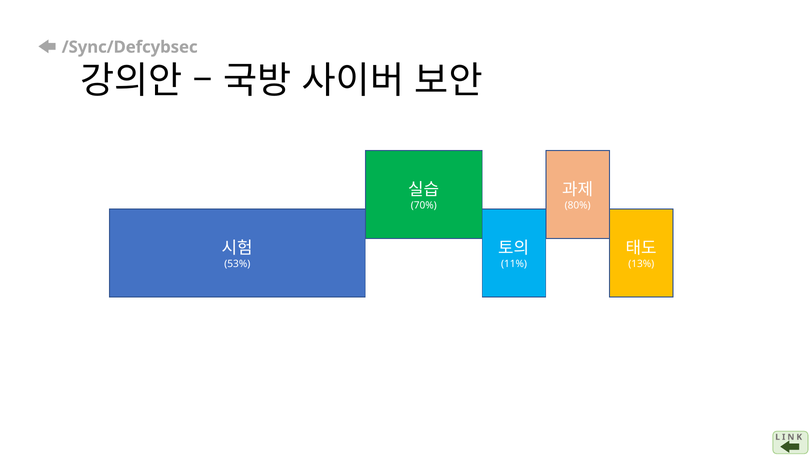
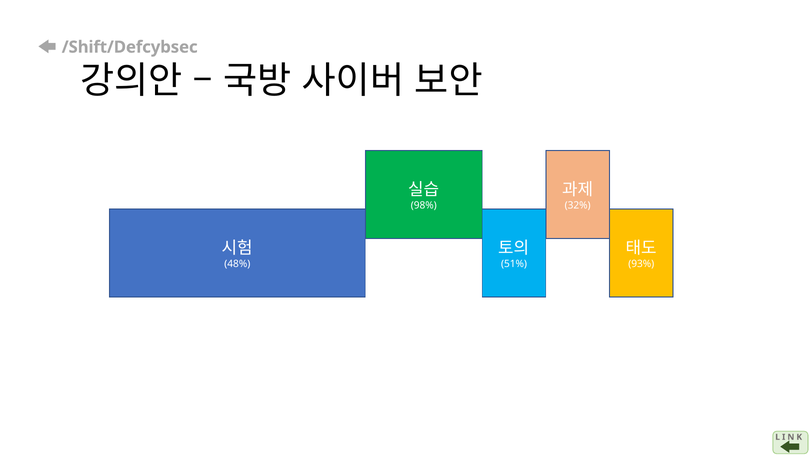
/Sync/Defcybsec: /Sync/Defcybsec -> /Shift/Defcybsec
70%: 70% -> 98%
80%: 80% -> 32%
53%: 53% -> 48%
11%: 11% -> 51%
13%: 13% -> 93%
